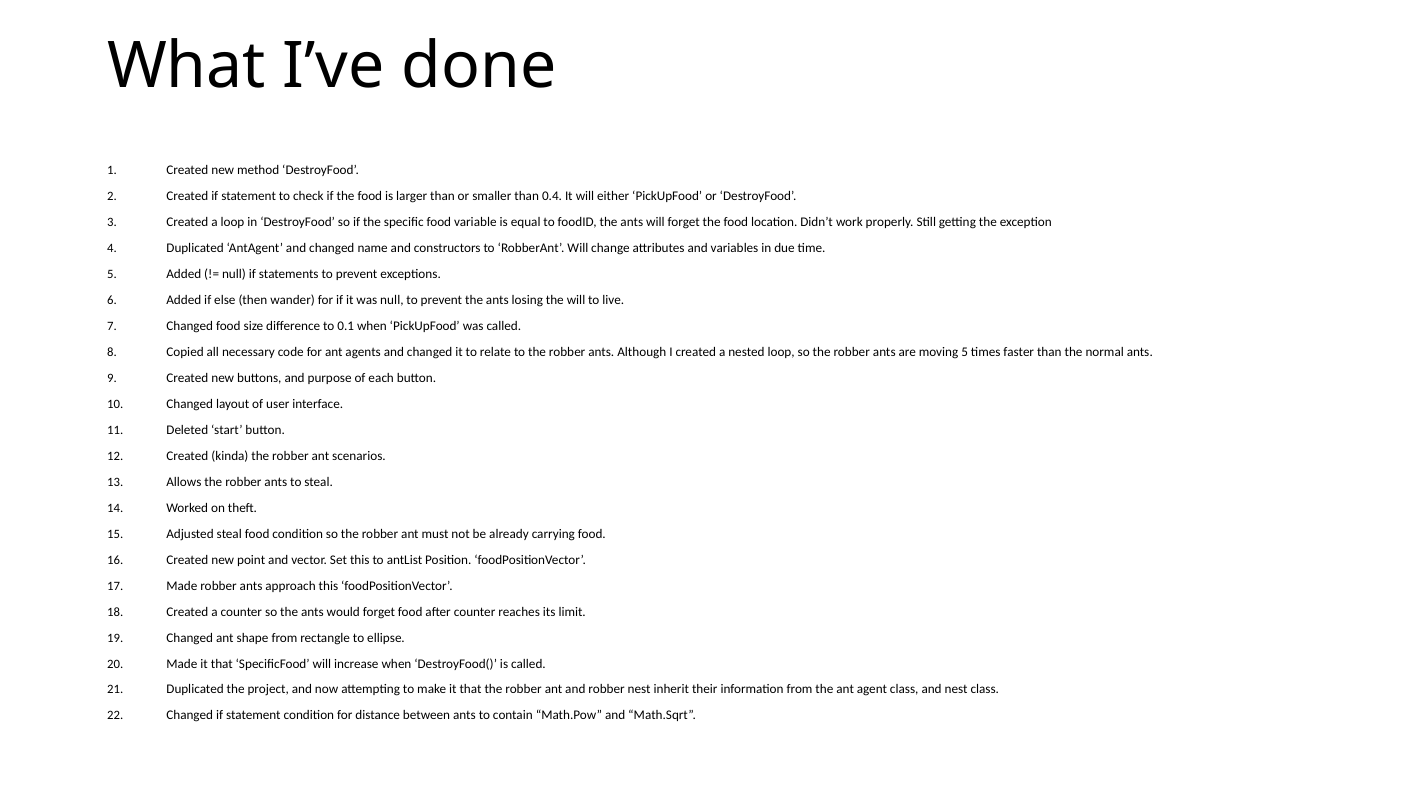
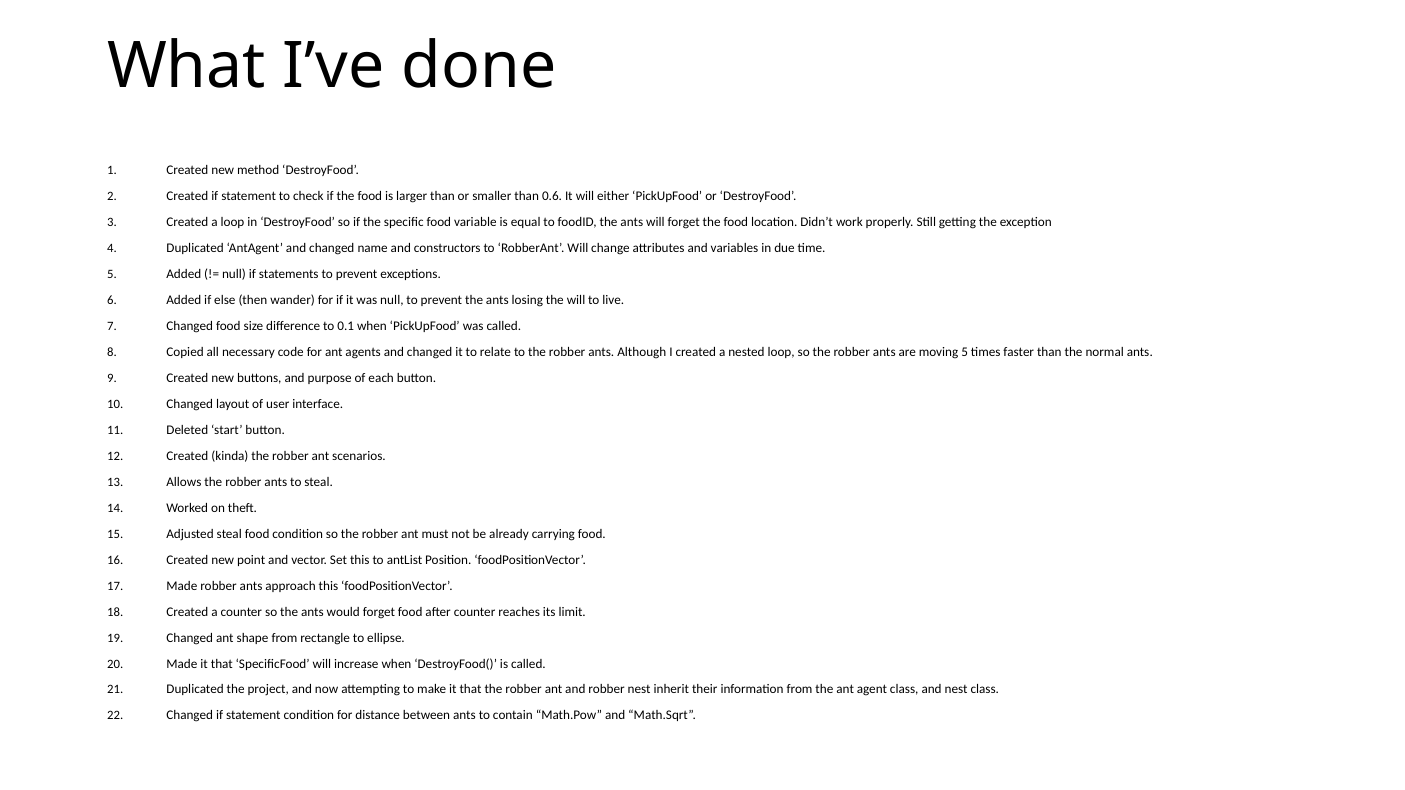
0.4: 0.4 -> 0.6
